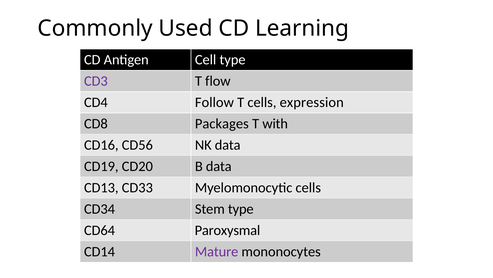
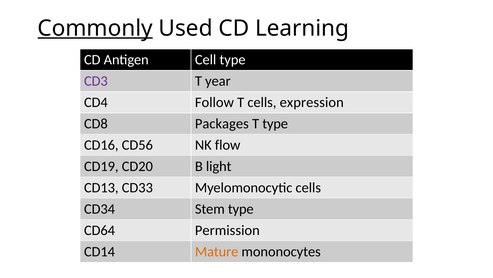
Commonly underline: none -> present
flow: flow -> year
T with: with -> type
NK data: data -> flow
B data: data -> light
Paroxysmal: Paroxysmal -> Permission
Mature colour: purple -> orange
